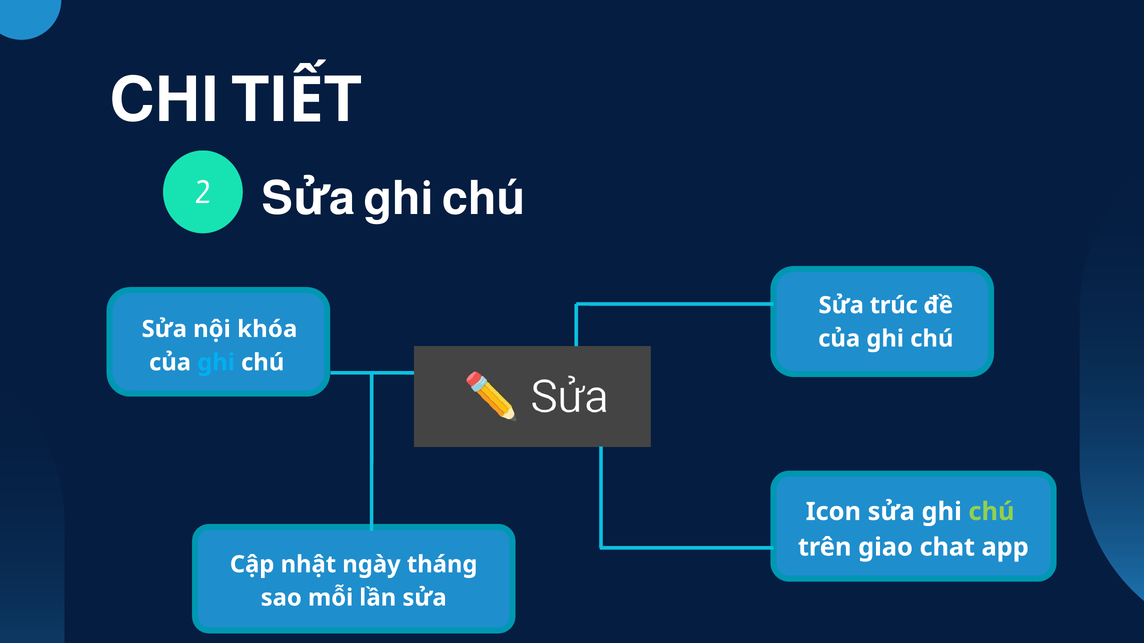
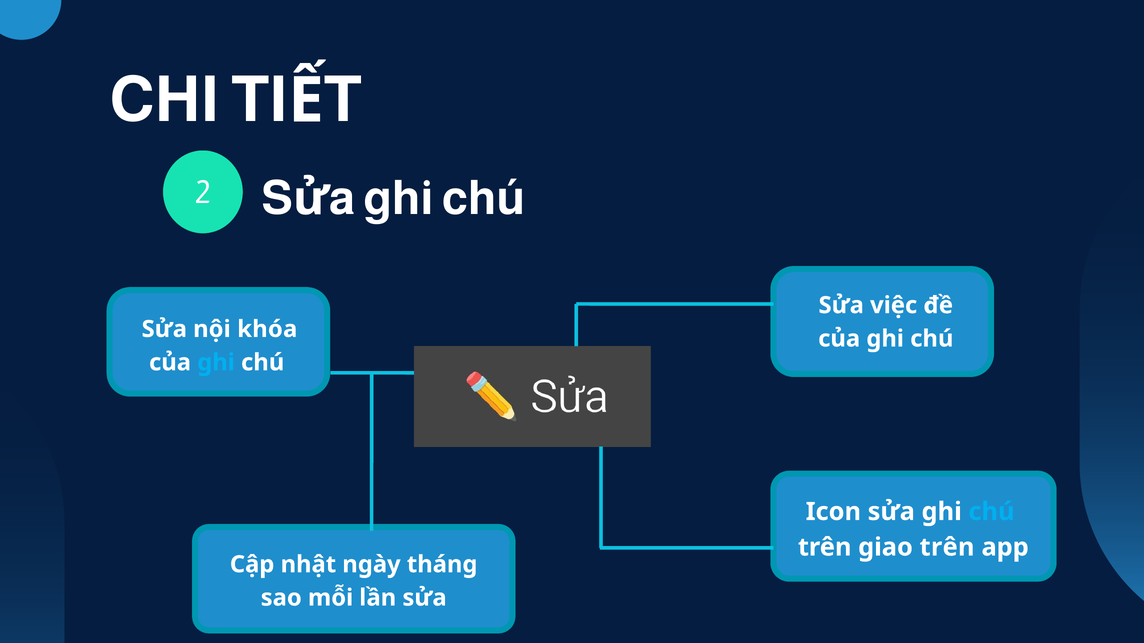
trúc: trúc -> việc
chú at (991, 512) colour: light green -> light blue
chat at (947, 548): chat -> trên
